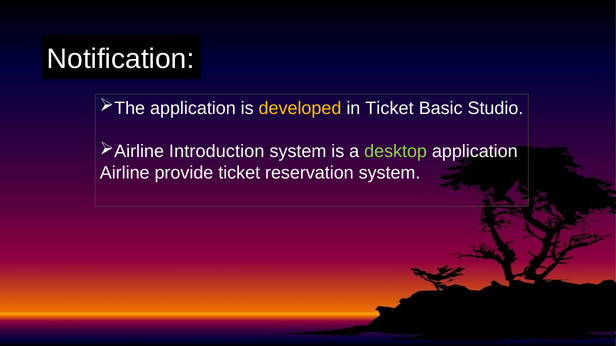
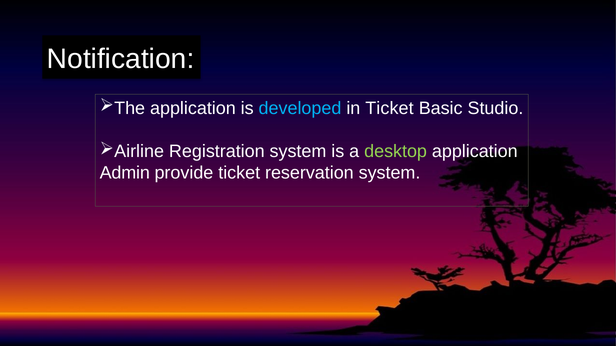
developed colour: yellow -> light blue
Introduction: Introduction -> Registration
Airline: Airline -> Admin
